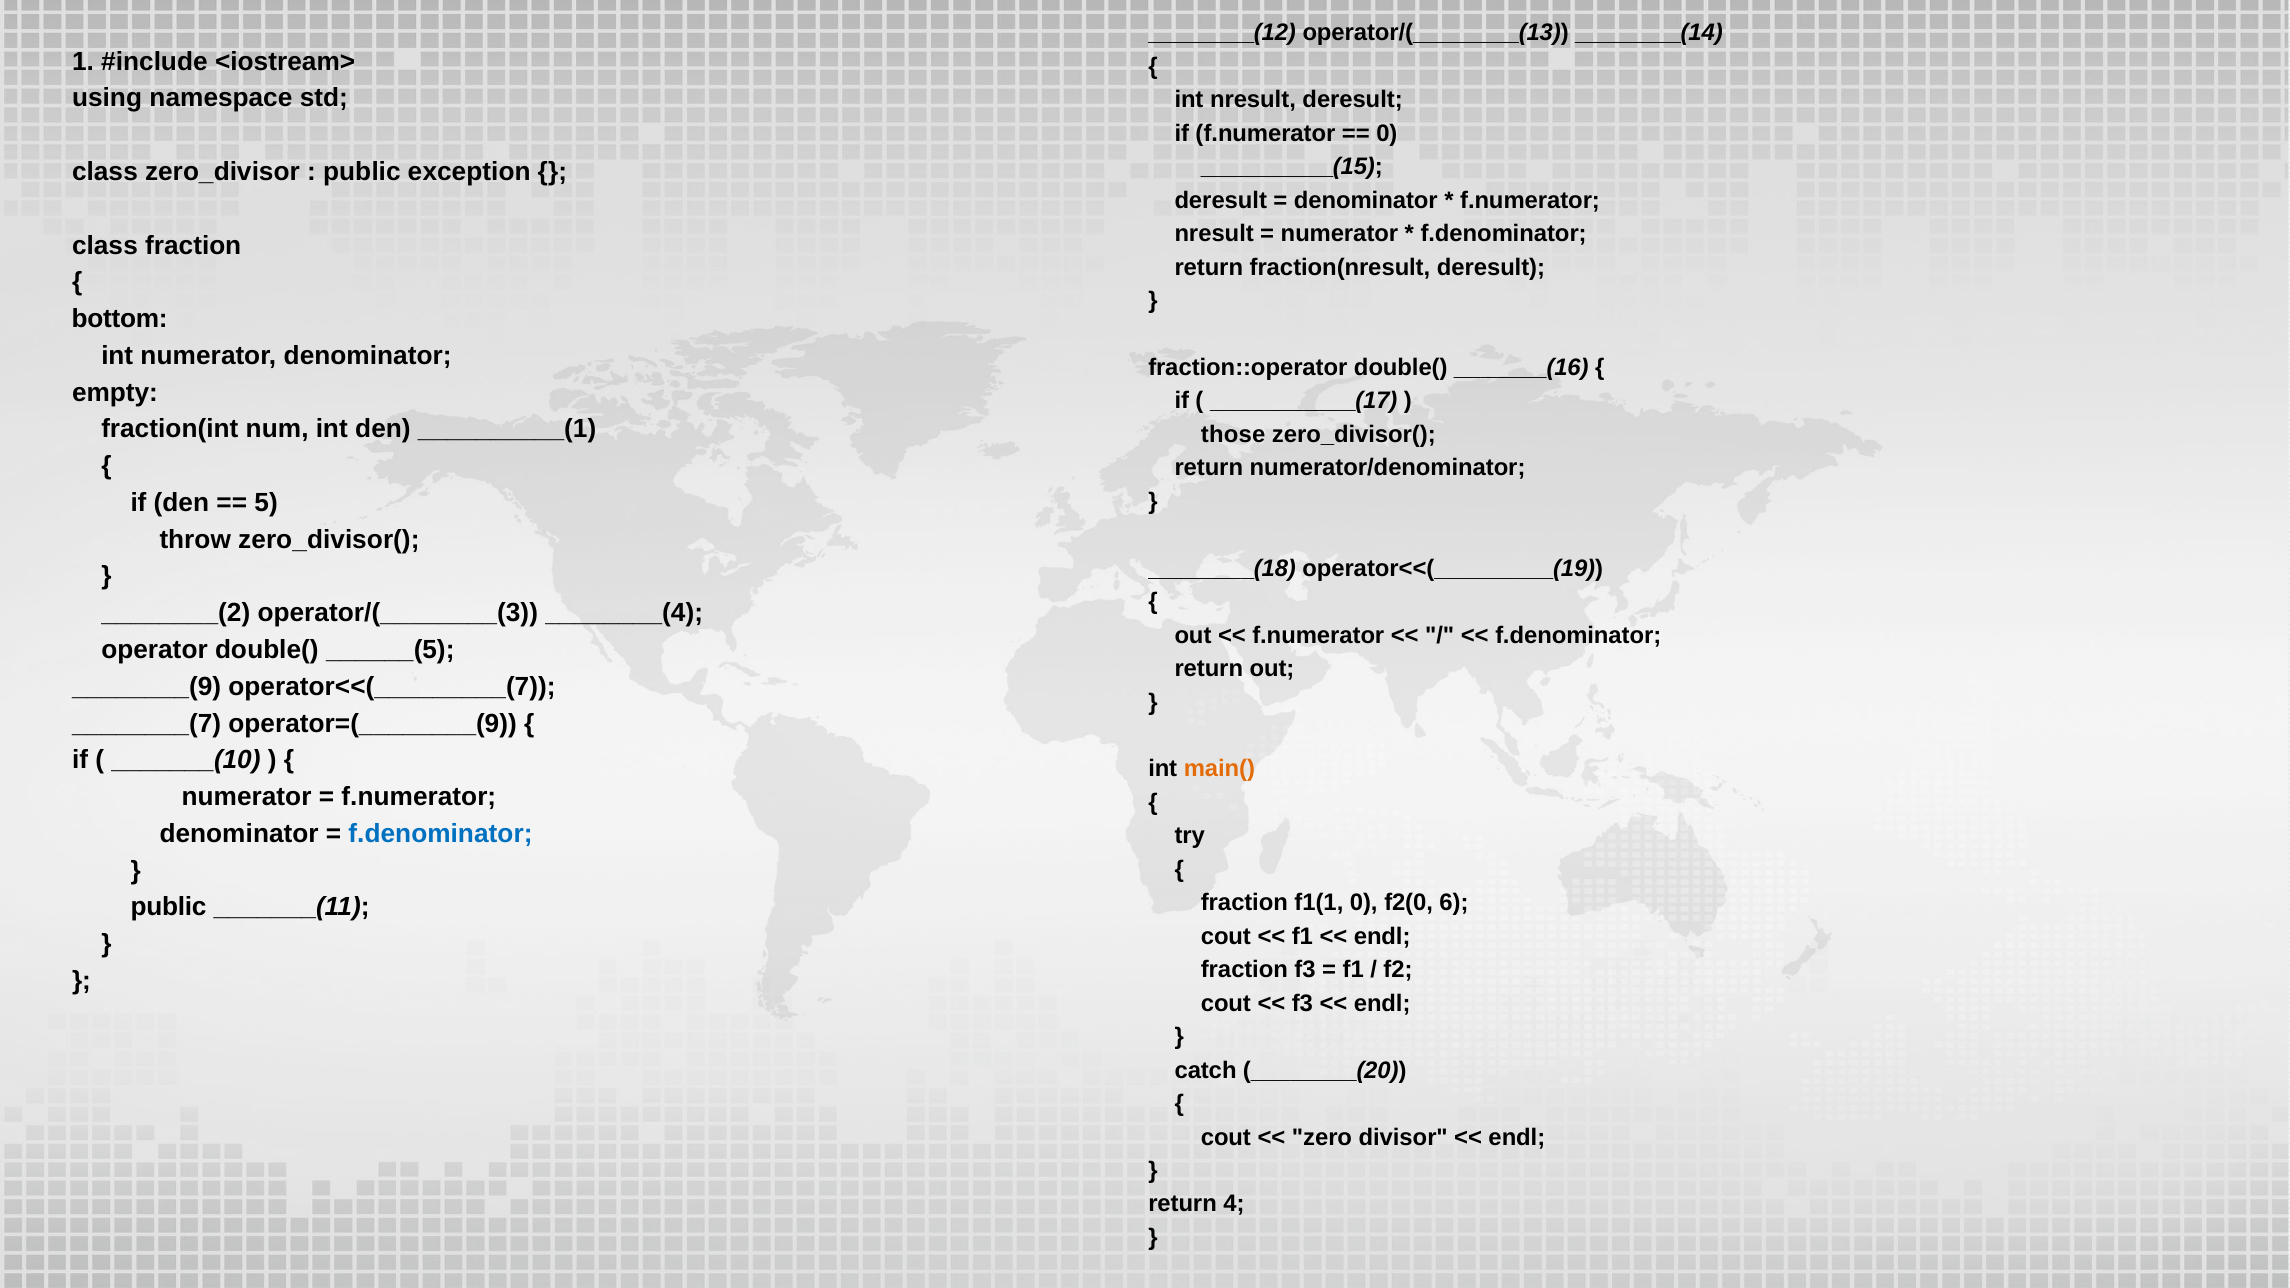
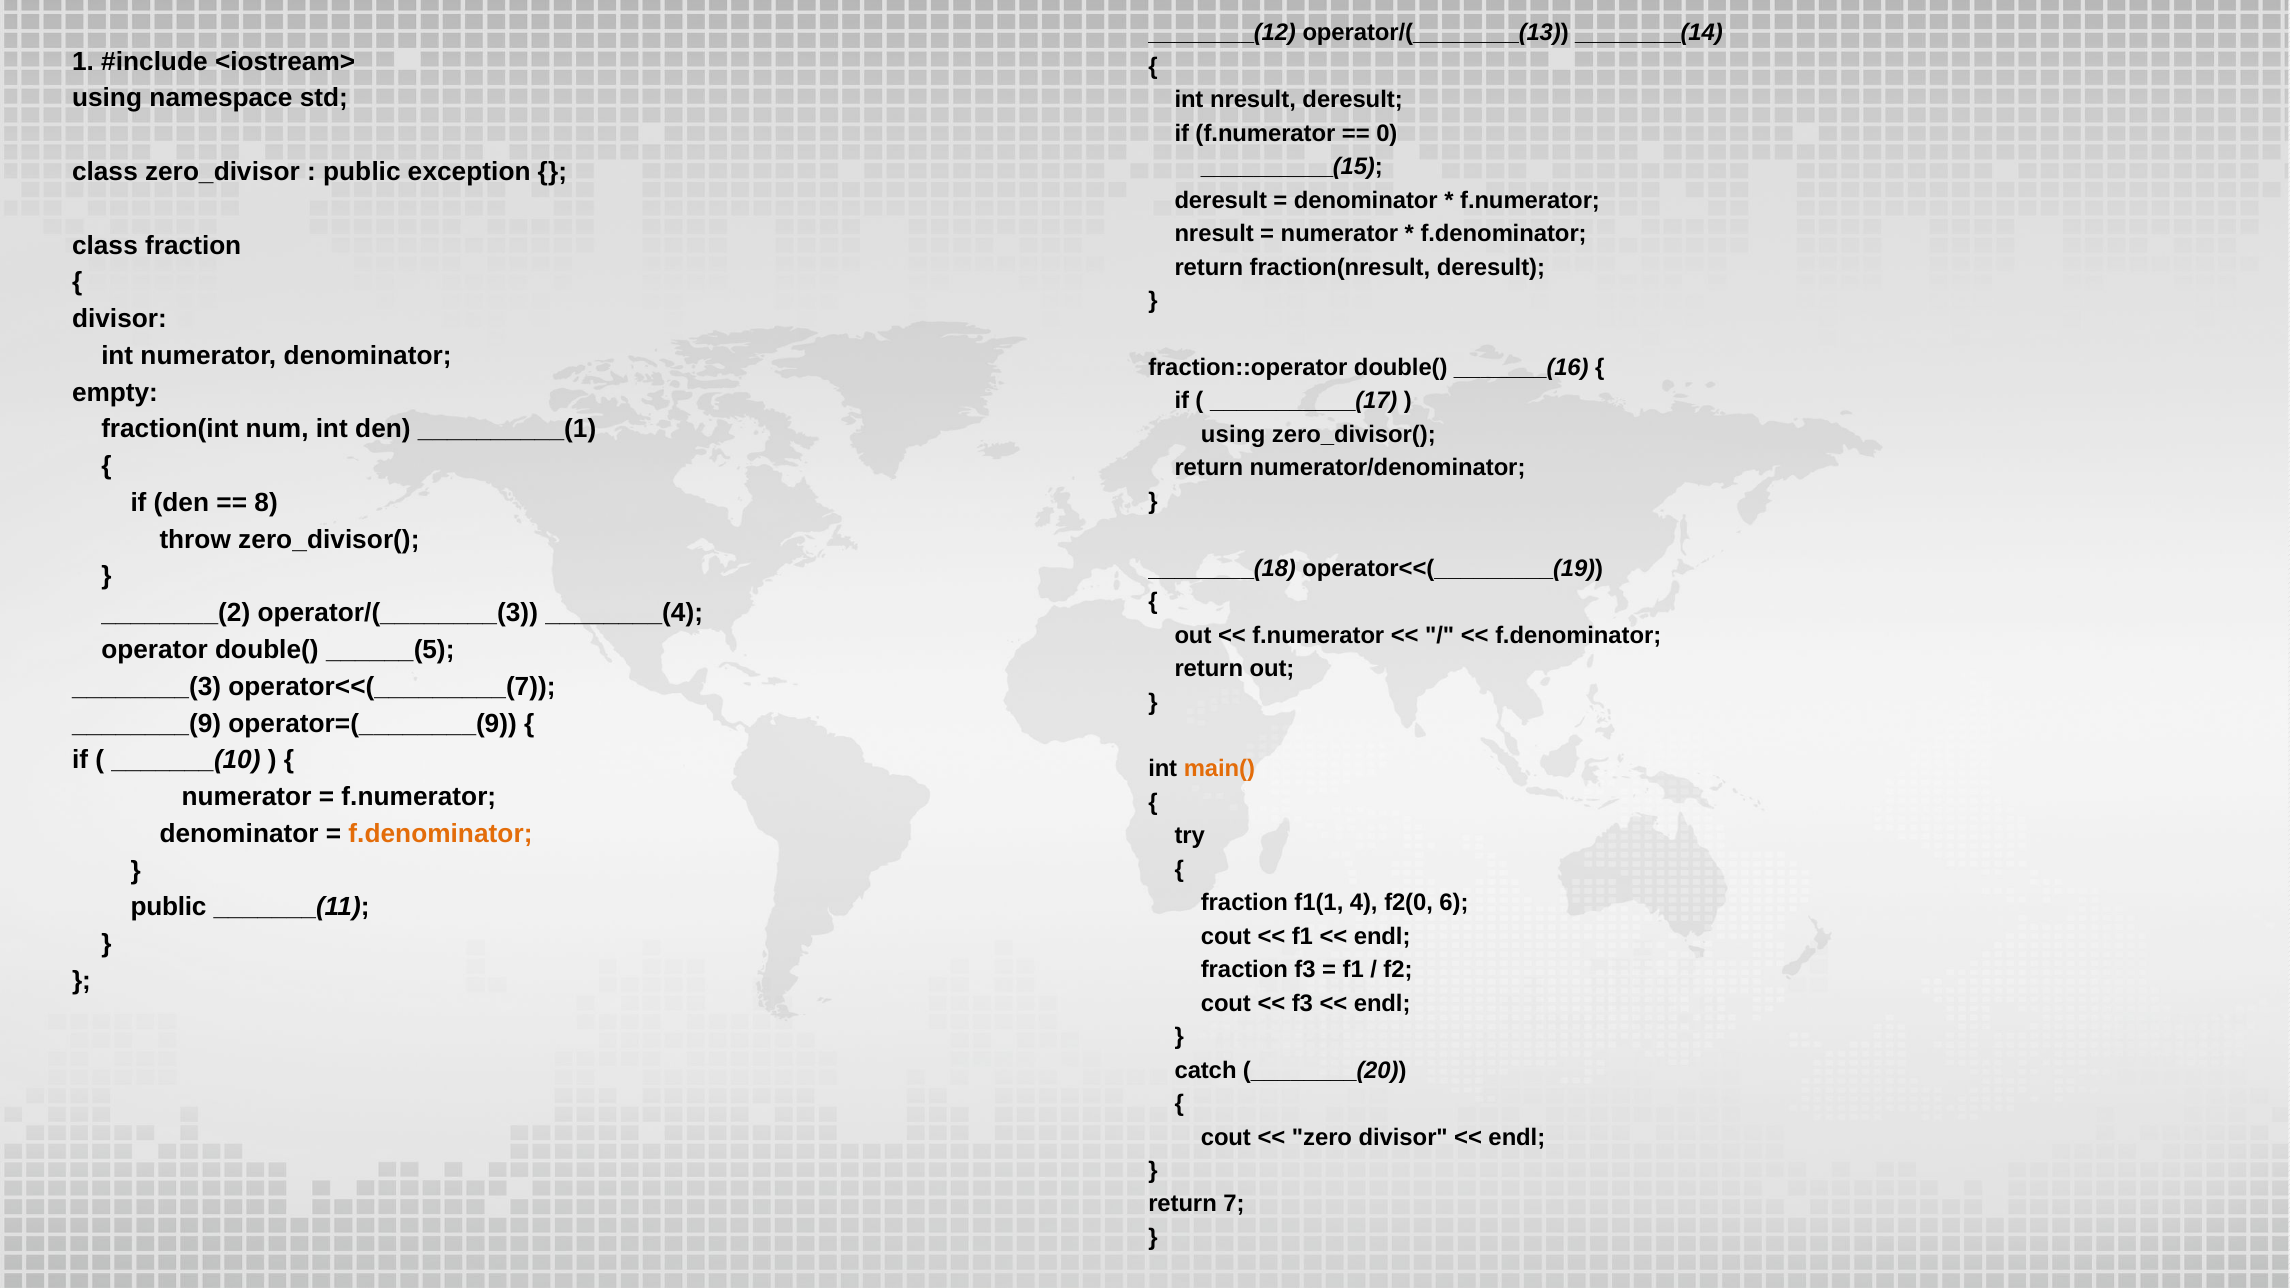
bottom at (120, 319): bottom -> divisor
those at (1233, 434): those -> using
5: 5 -> 8
________(9: ________(9 -> ________(3
________(7: ________(7 -> ________(9
f.denominator at (440, 834) colour: blue -> orange
f1(1 0: 0 -> 4
4: 4 -> 7
